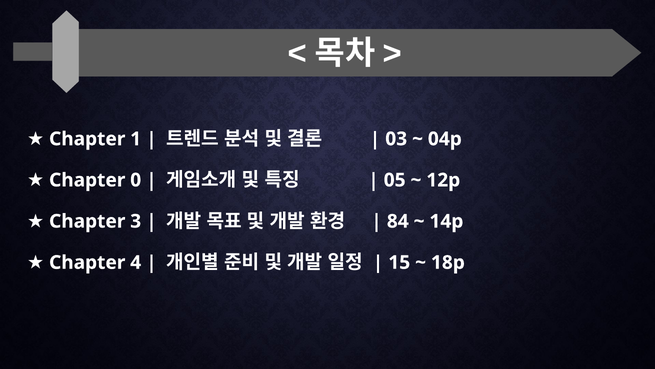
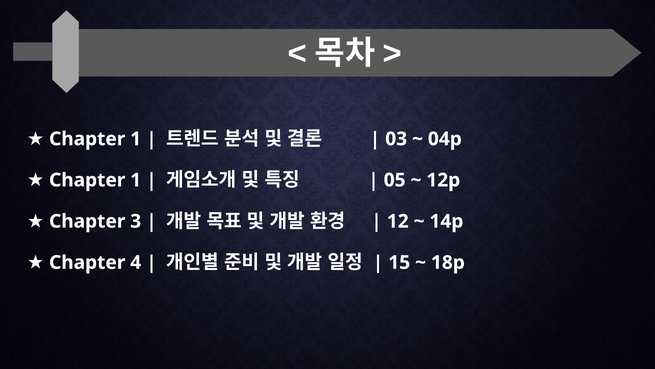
0 at (136, 180): 0 -> 1
84: 84 -> 12
